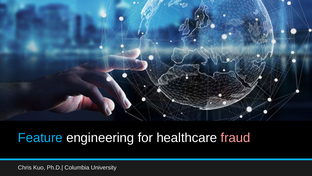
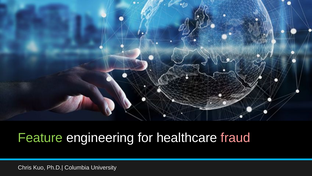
Feature colour: light blue -> light green
